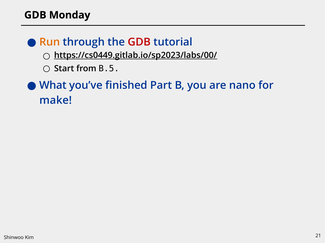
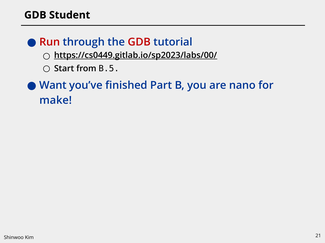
Monday: Monday -> Student
Run colour: orange -> red
What: What -> Want
